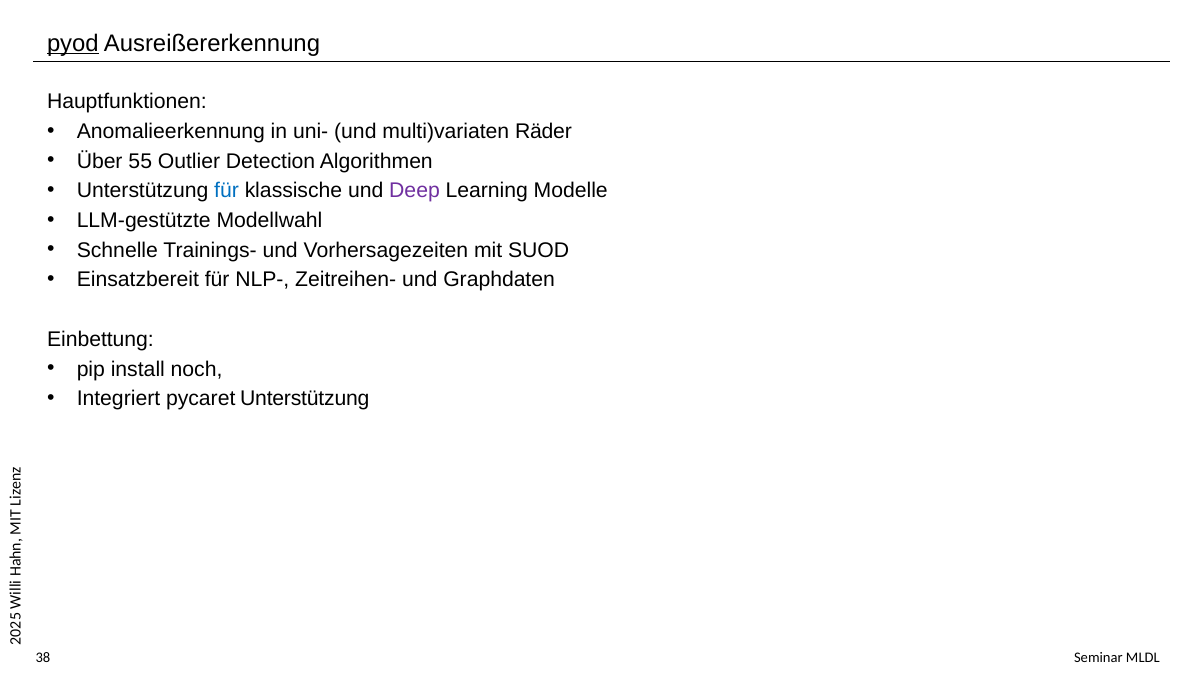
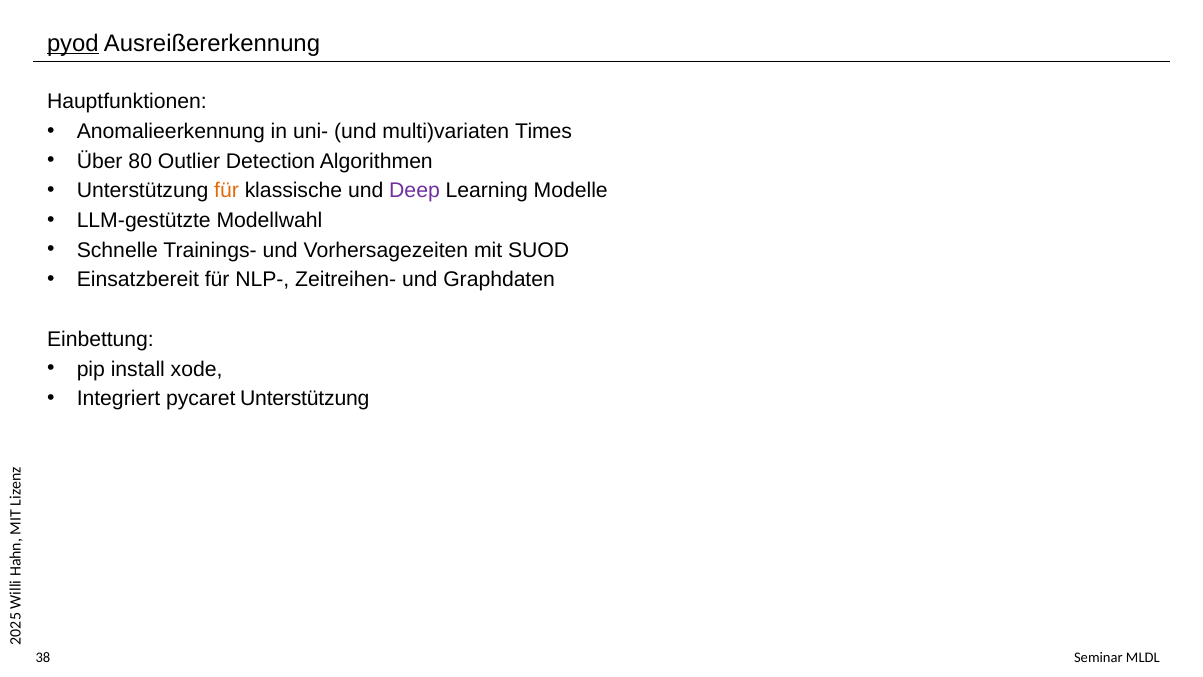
Räder: Räder -> Times
55: 55 -> 80
für at (226, 191) colour: blue -> orange
noch: noch -> xode
